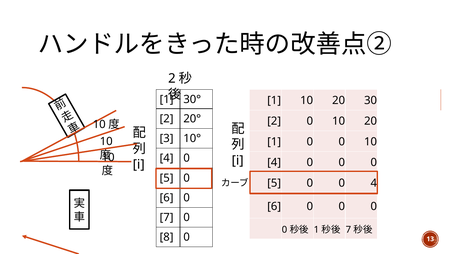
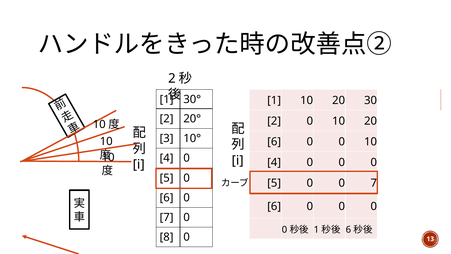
1 at (274, 142): 1 -> 6
0 0 4: 4 -> 7
7 at (348, 229): 7 -> 6
